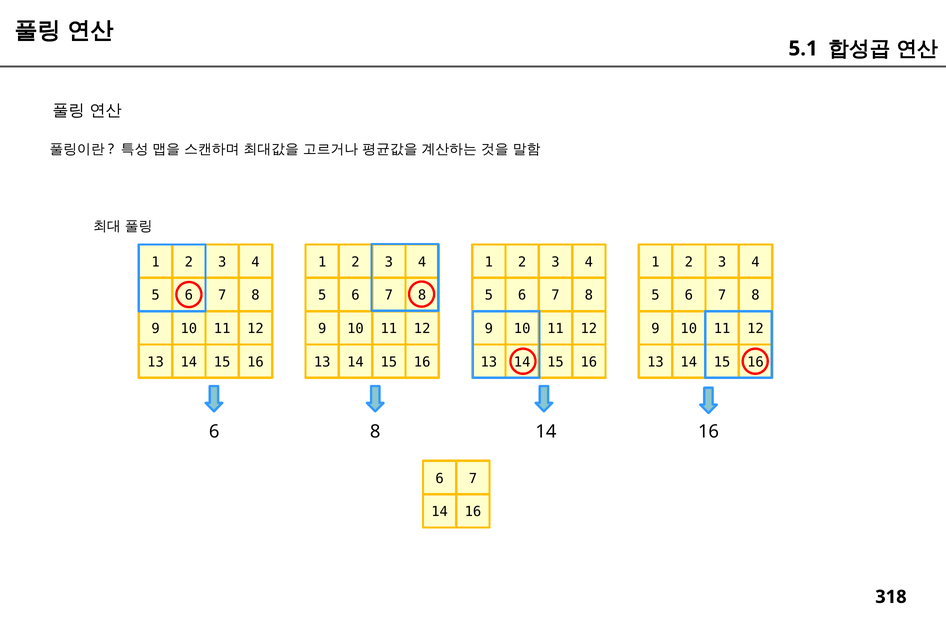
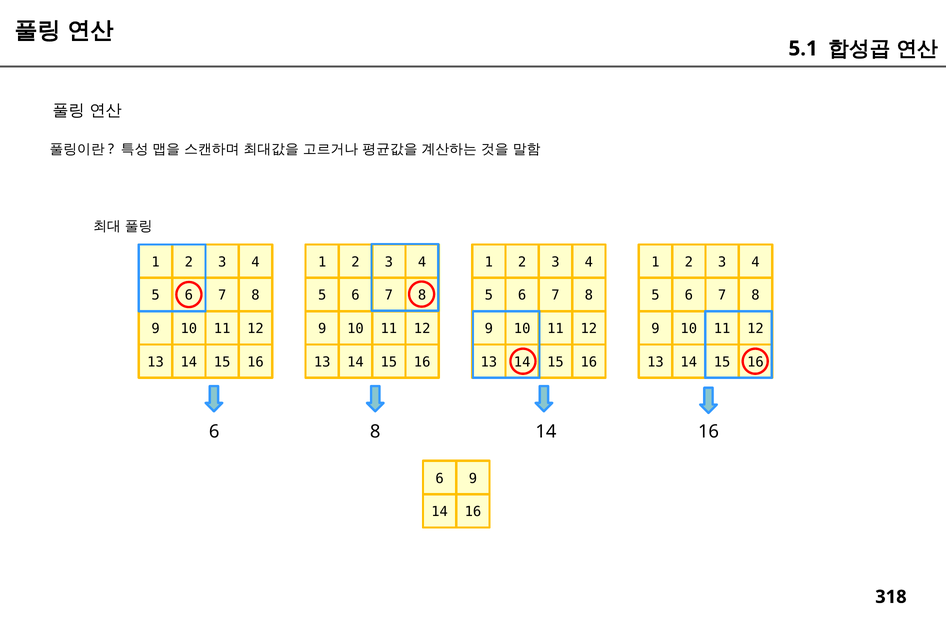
7 at (473, 478): 7 -> 9
